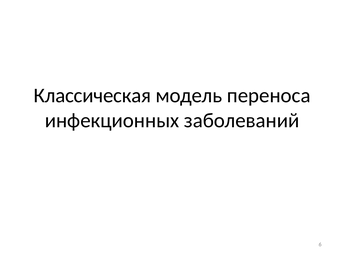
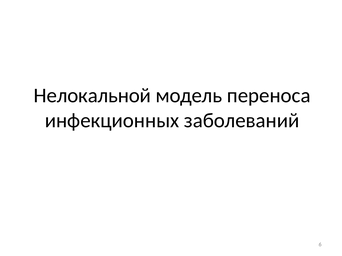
Классическая: Классическая -> Нелокальной
